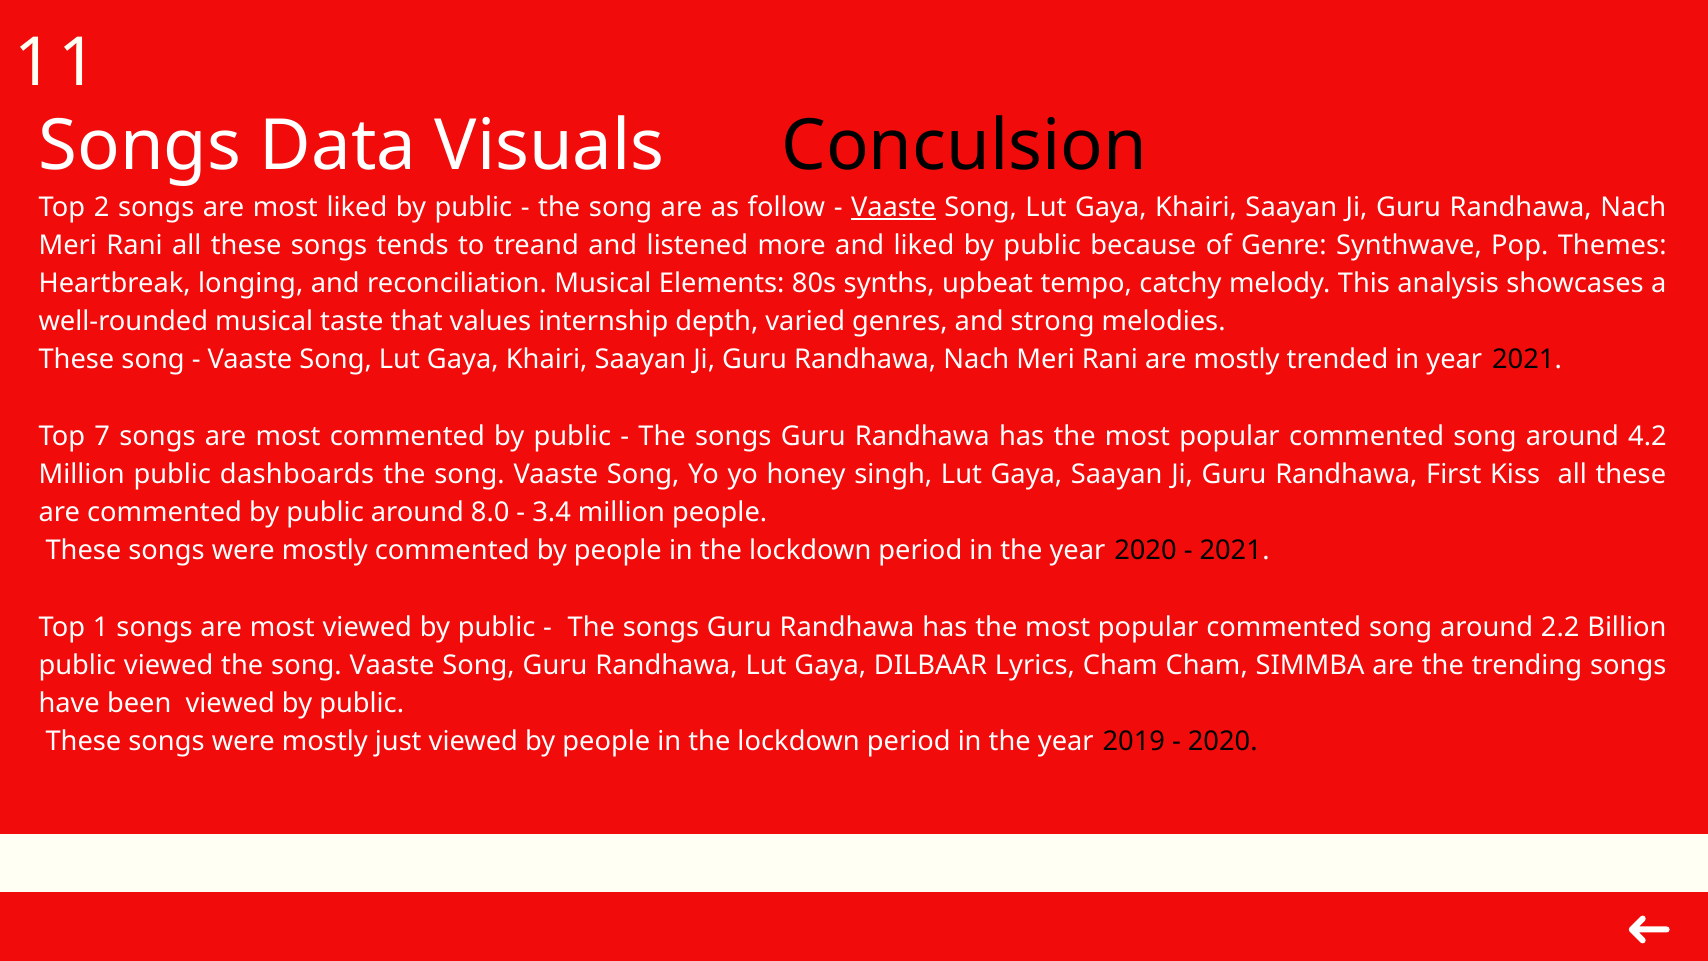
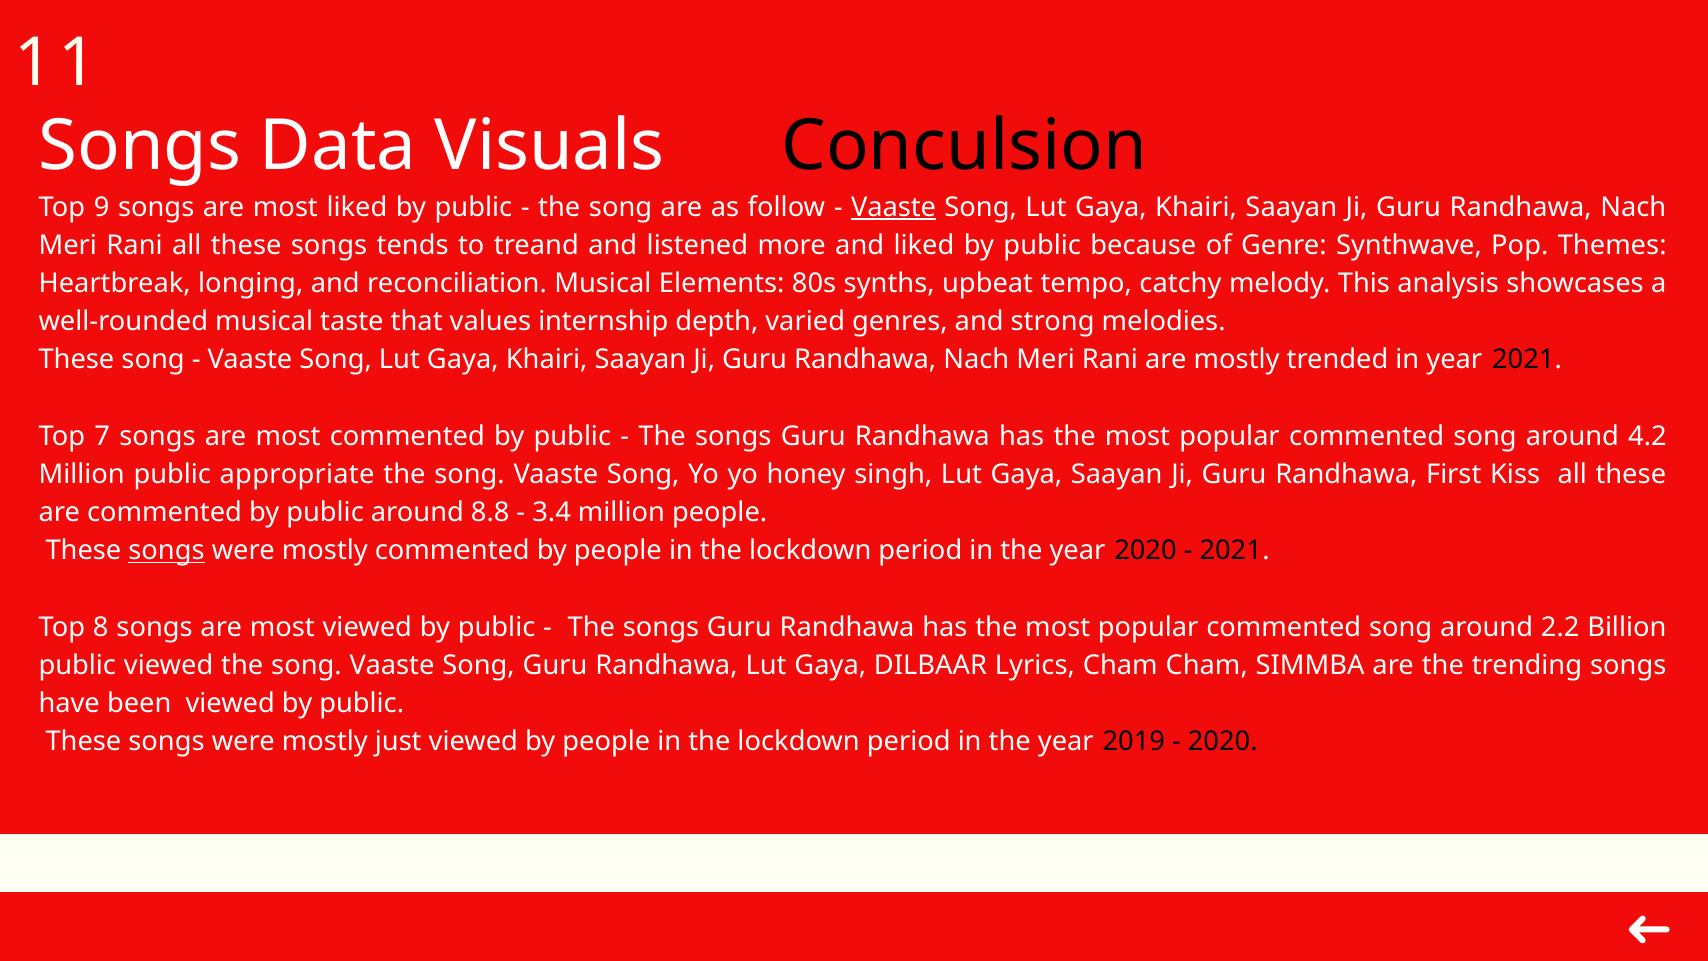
2: 2 -> 9
dashboards: dashboards -> appropriate
8.0: 8.0 -> 8.8
songs at (167, 551) underline: none -> present
1: 1 -> 8
